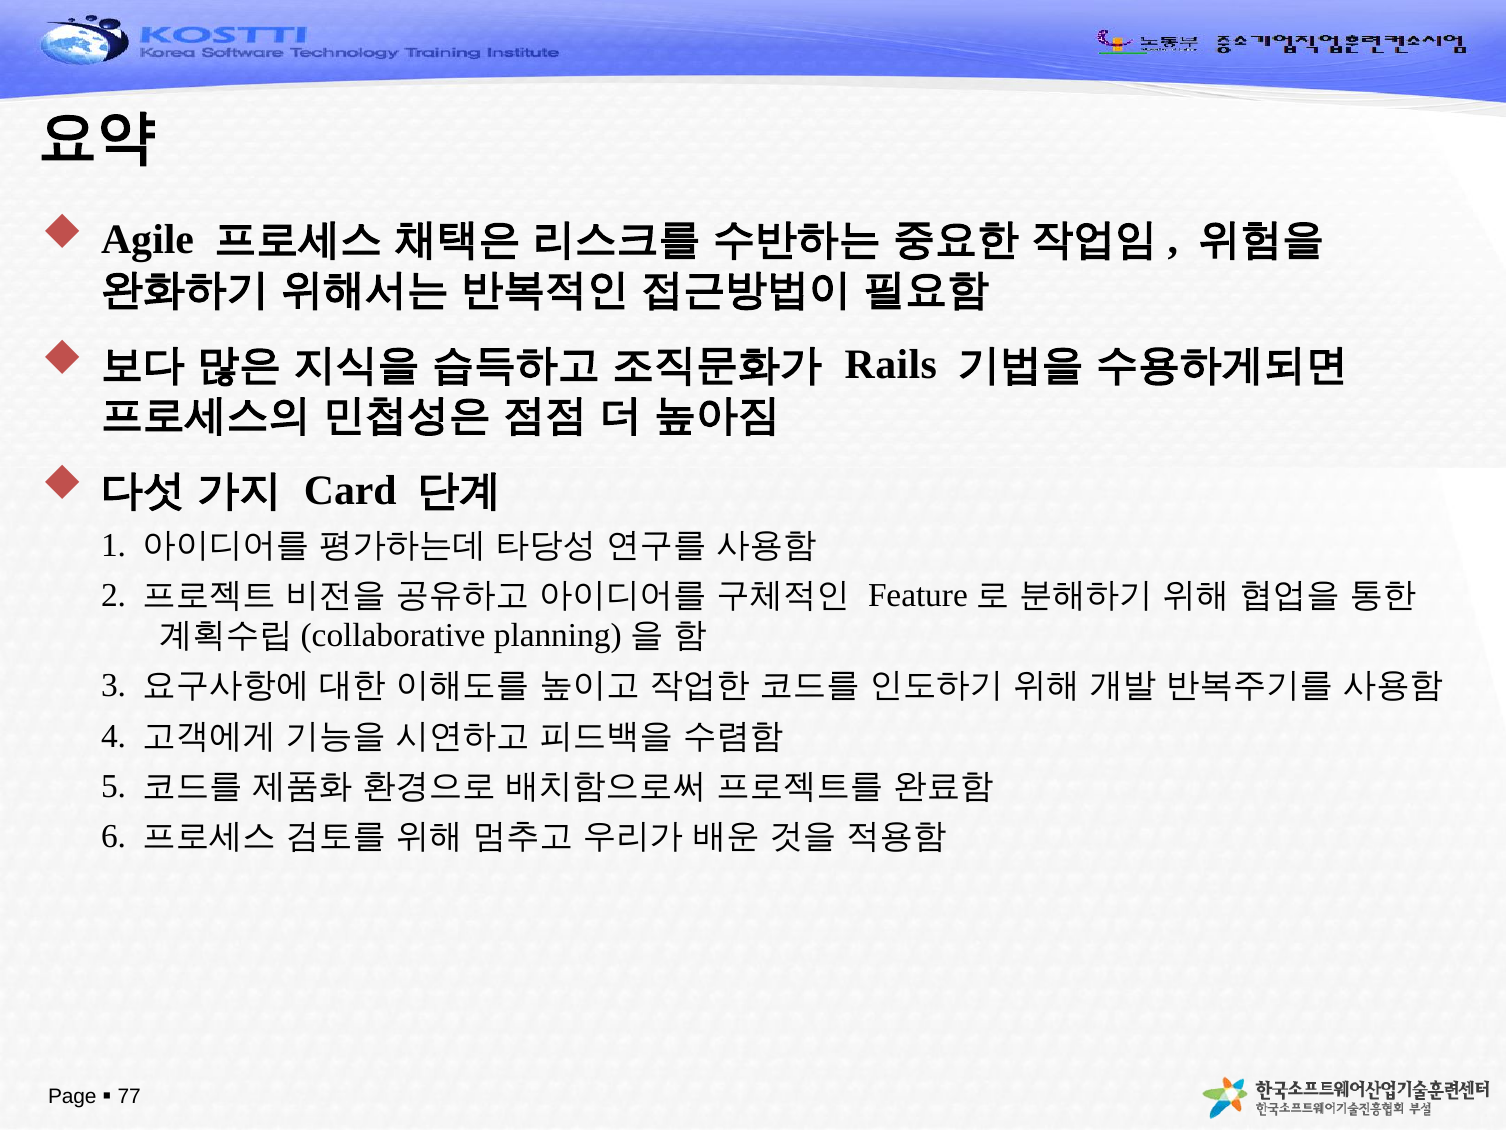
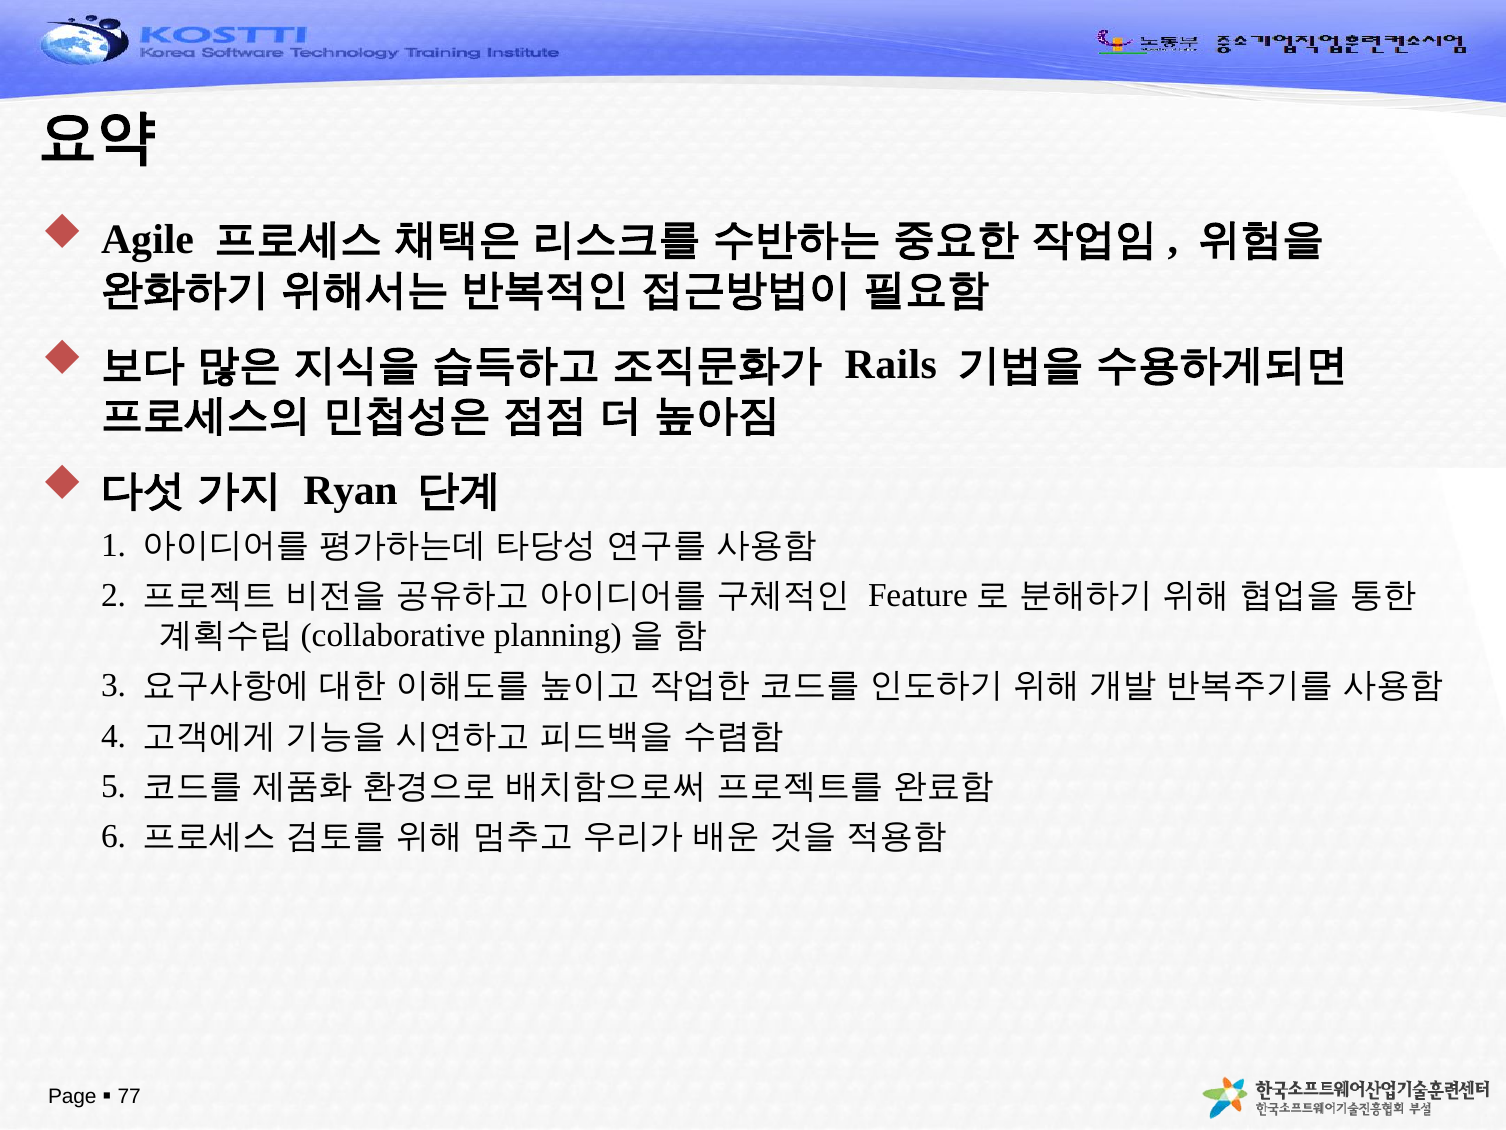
Card: Card -> Ryan
